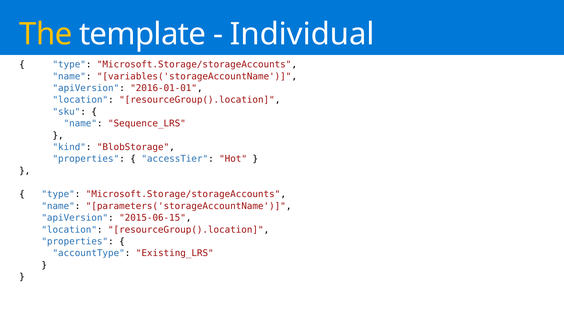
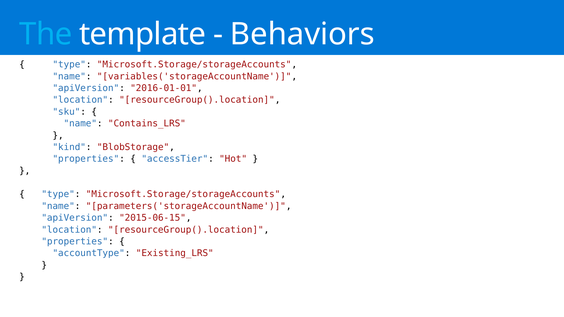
The colour: yellow -> light blue
Individual: Individual -> Behaviors
Sequence_LRS: Sequence_LRS -> Contains_LRS
